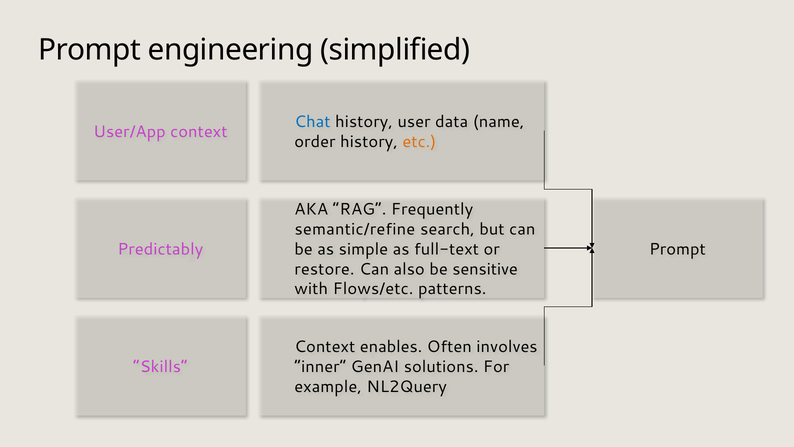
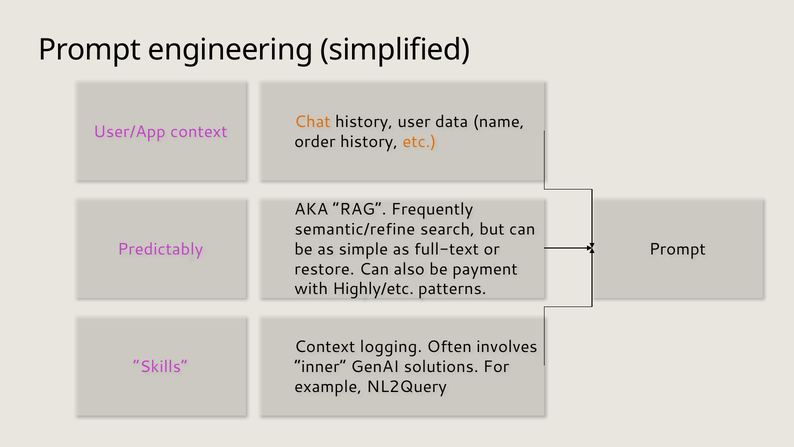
Chat colour: blue -> orange
sensitive: sensitive -> payment
Flows/etc: Flows/etc -> Highly/etc
enables: enables -> logging
